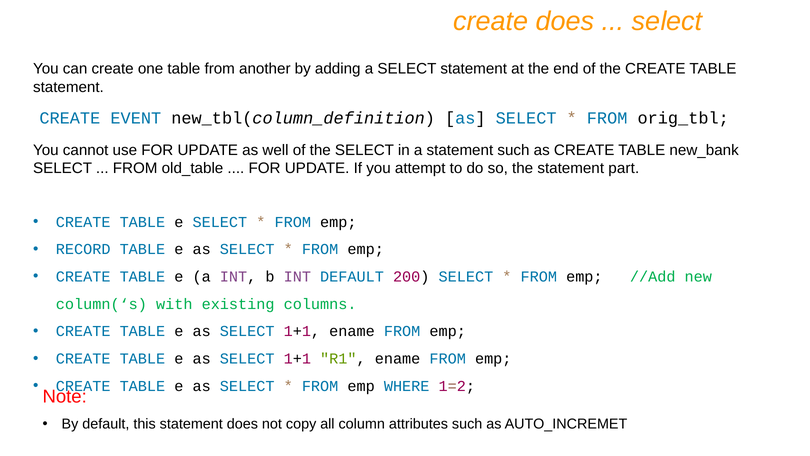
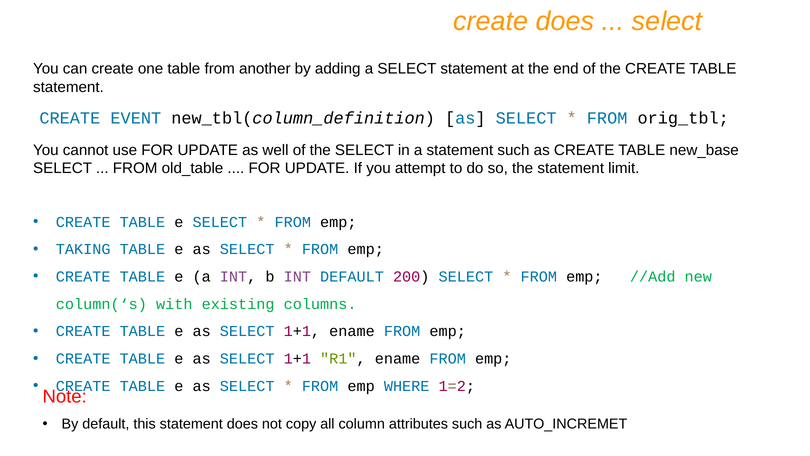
new_bank: new_bank -> new_base
part: part -> limit
RECORD: RECORD -> TAKING
